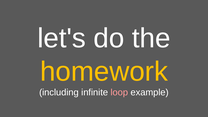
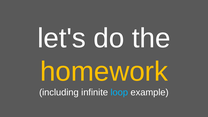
loop colour: pink -> light blue
